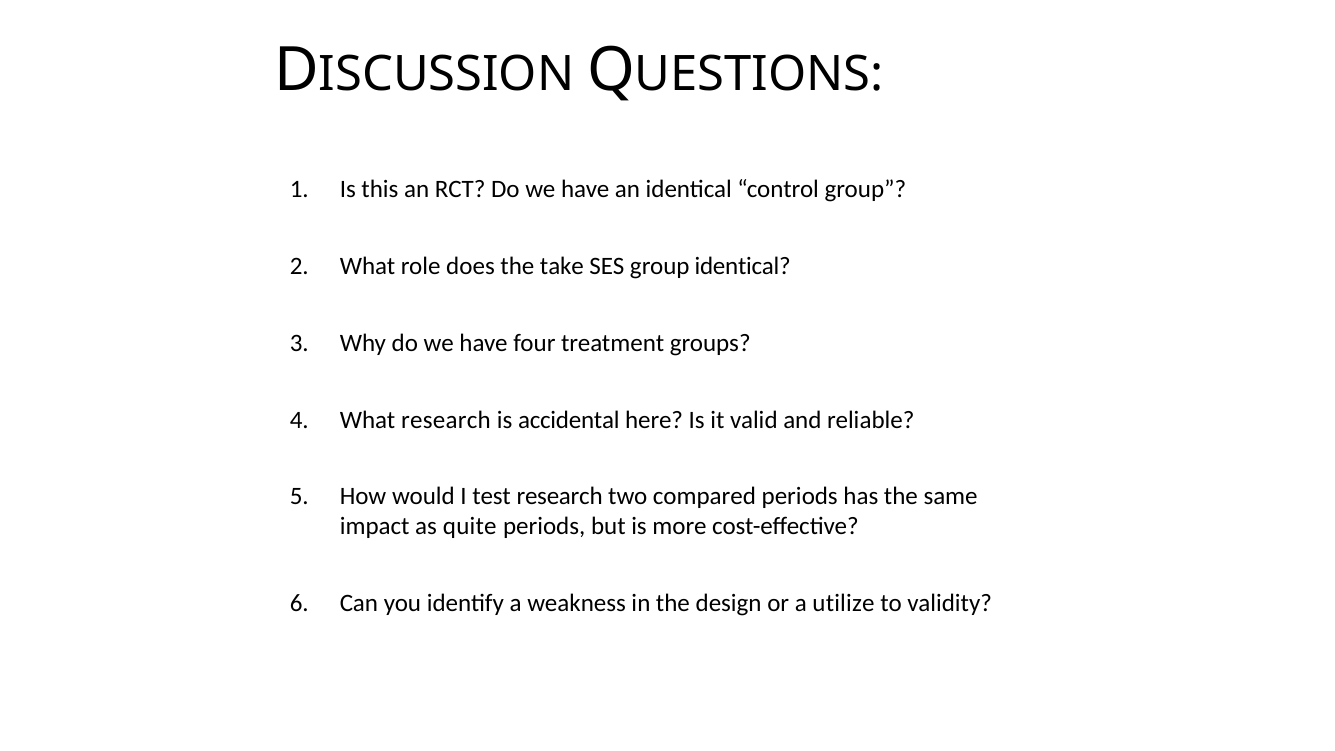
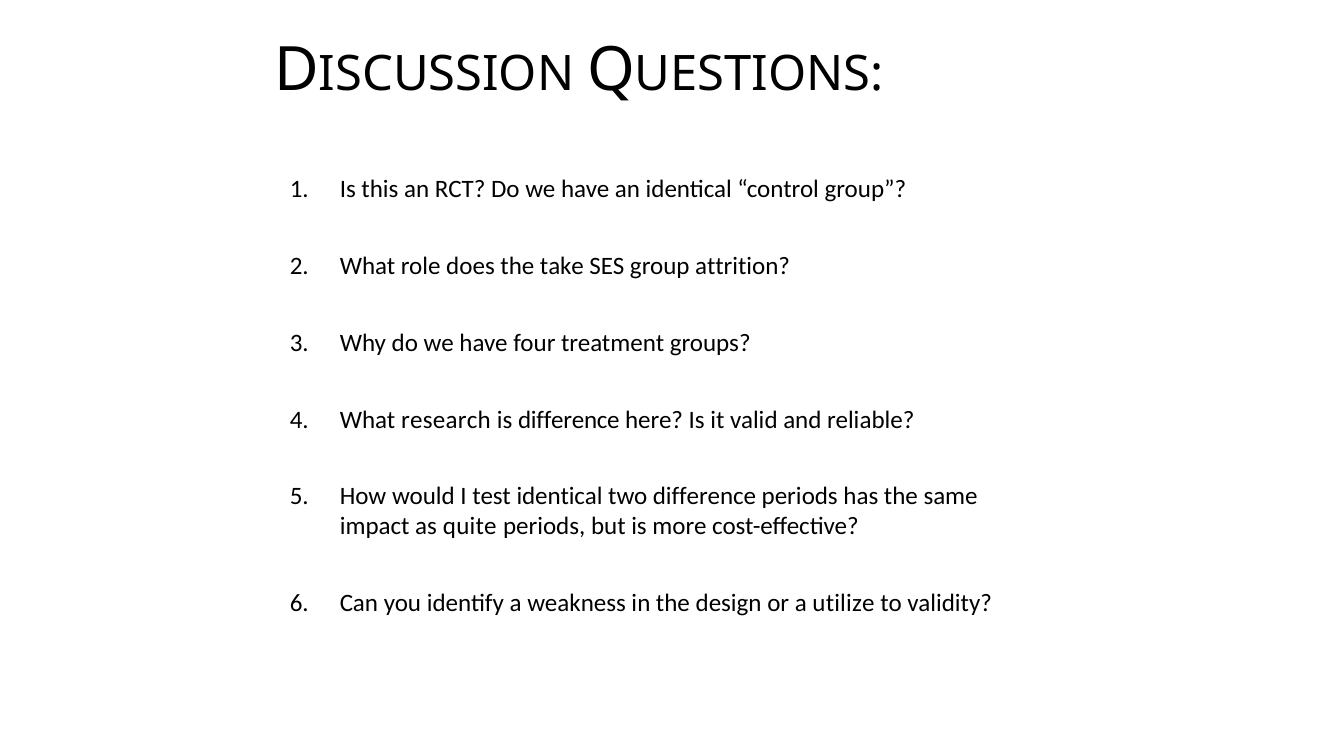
group identical: identical -> attrition
is accidental: accidental -> difference
test research: research -> identical
two compared: compared -> difference
